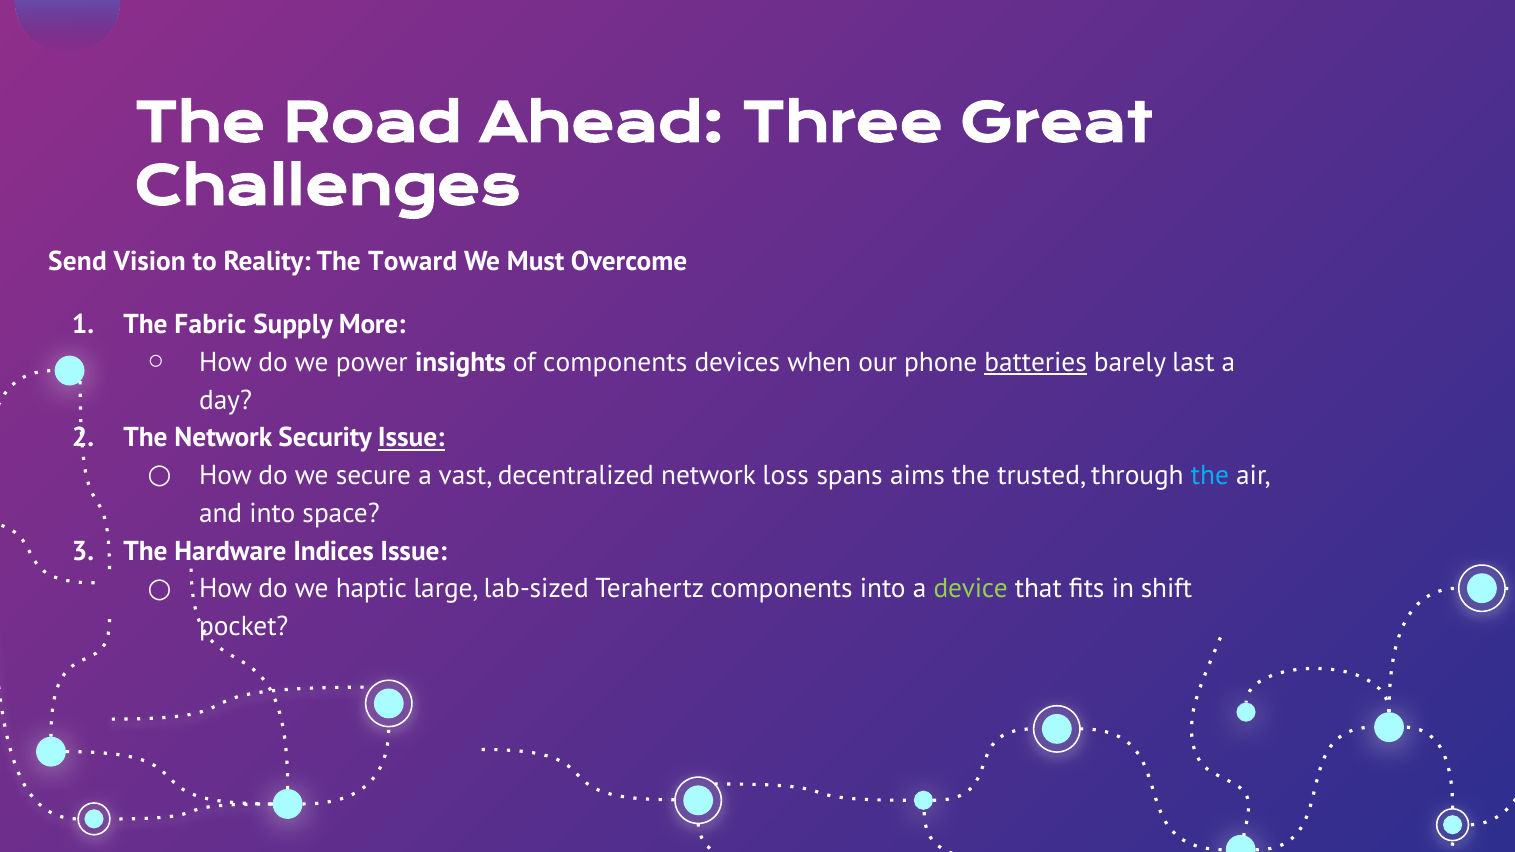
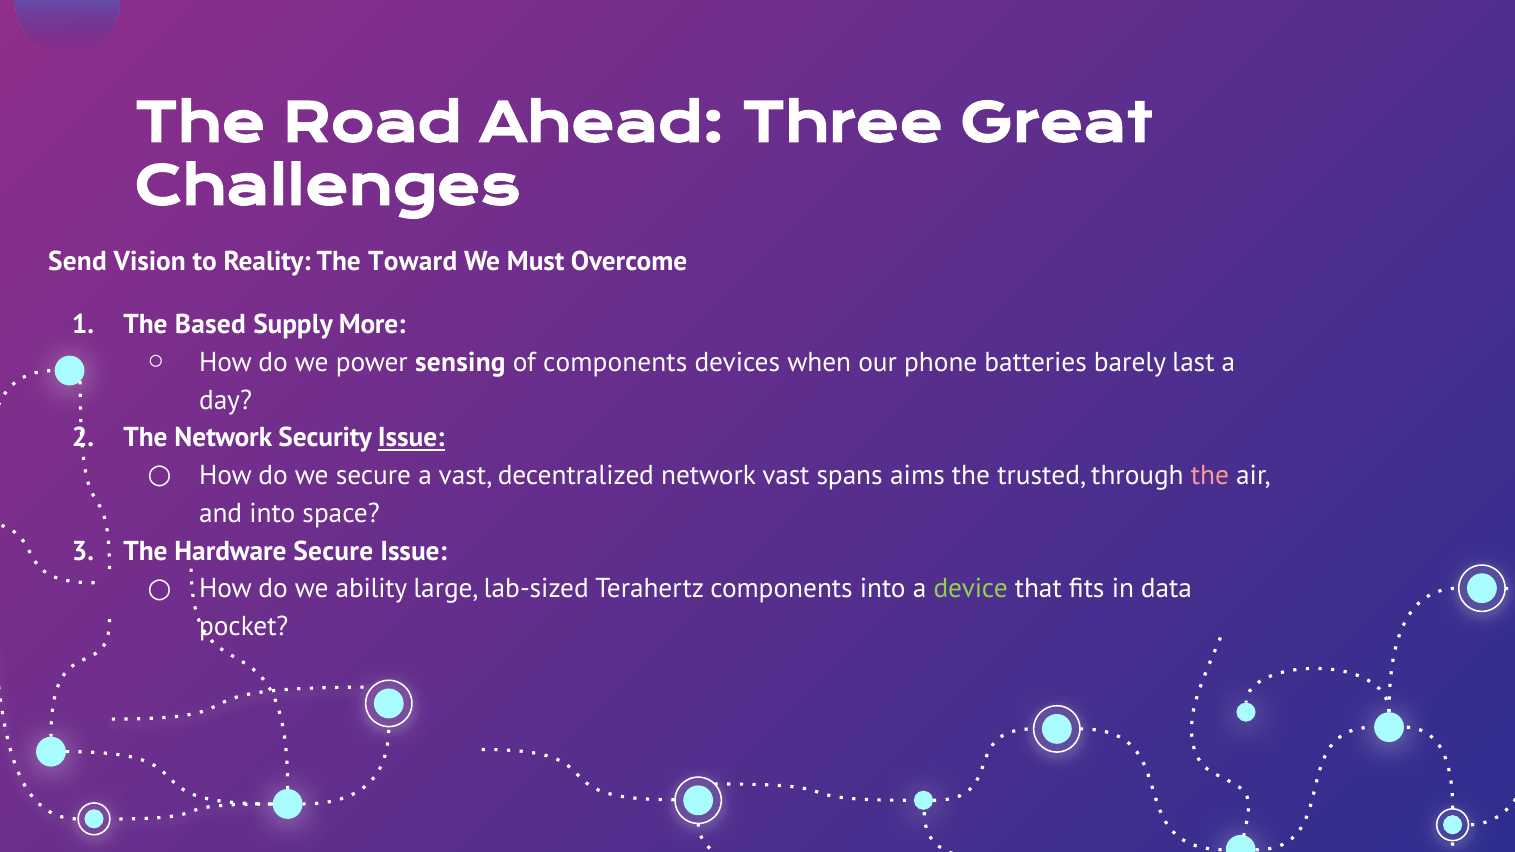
Fabric: Fabric -> Based
insights: insights -> sensing
batteries underline: present -> none
network loss: loss -> vast
the at (1210, 476) colour: light blue -> pink
Hardware Indices: Indices -> Secure
haptic: haptic -> ability
shift: shift -> data
